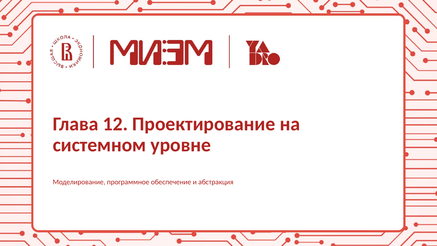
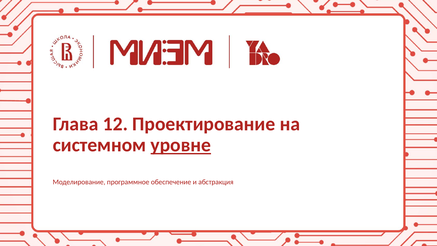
уровне underline: none -> present
